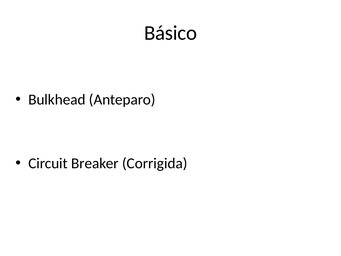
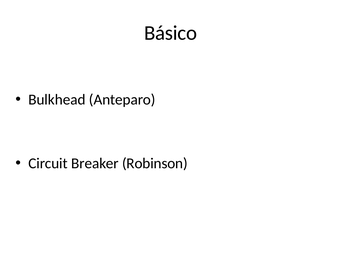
Corrigida: Corrigida -> Robinson
